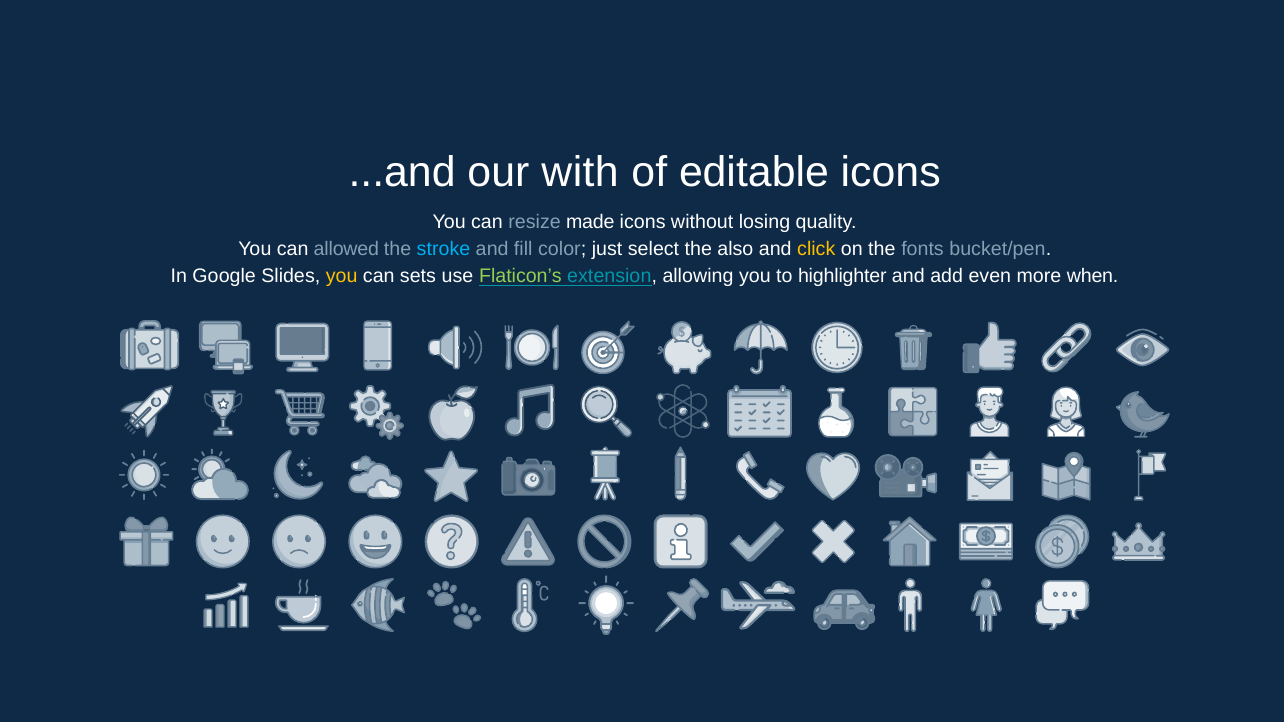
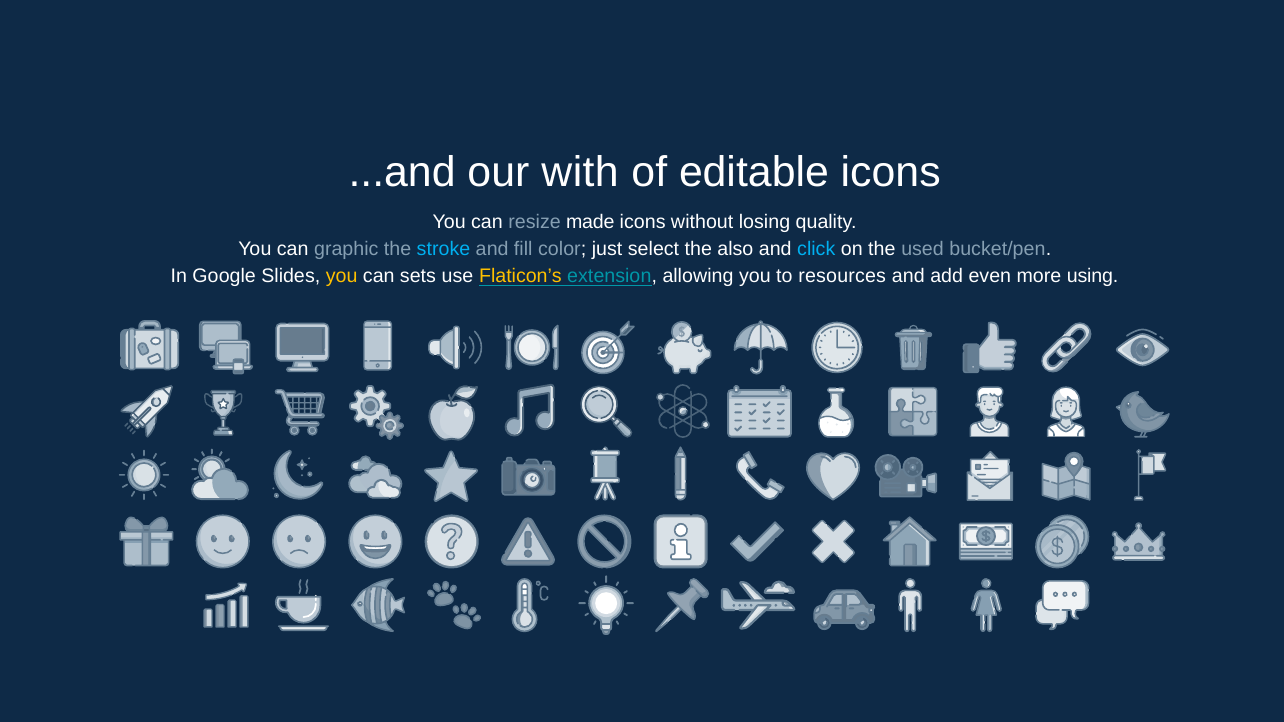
allowed: allowed -> graphic
click colour: yellow -> light blue
fonts: fonts -> used
Flaticon’s colour: light green -> yellow
highlighter: highlighter -> resources
when: when -> using
